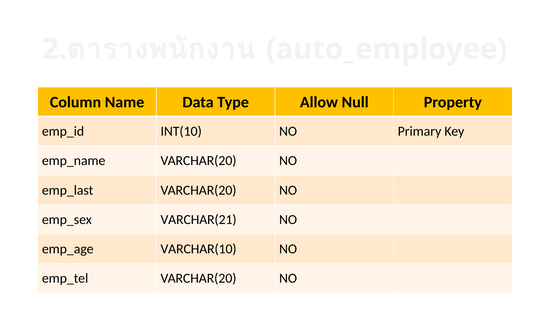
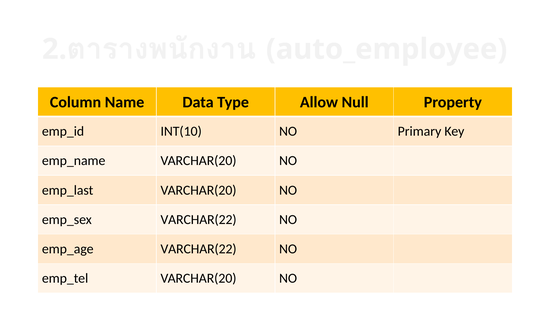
VARCHAR(21 at (199, 220): VARCHAR(21 -> VARCHAR(22
VARCHAR(10 at (199, 249): VARCHAR(10 -> VARCHAR(22
